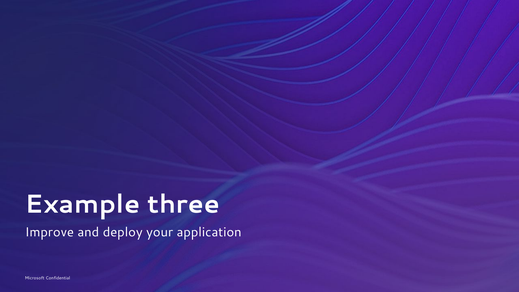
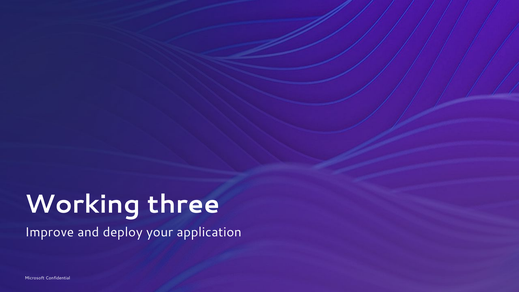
Example: Example -> Working
